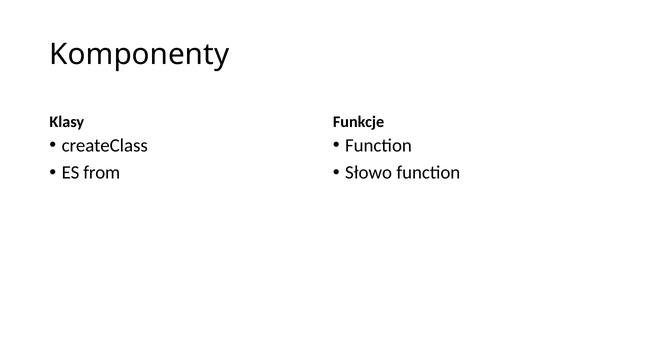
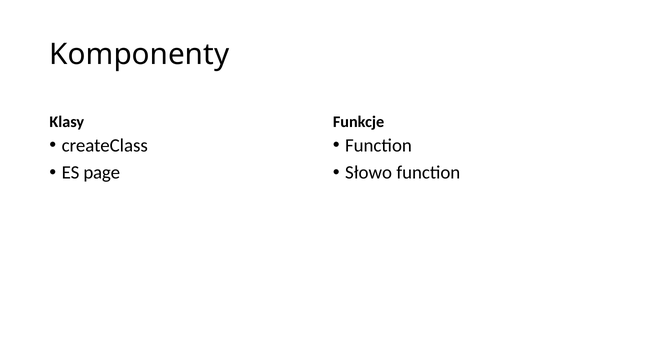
from: from -> page
